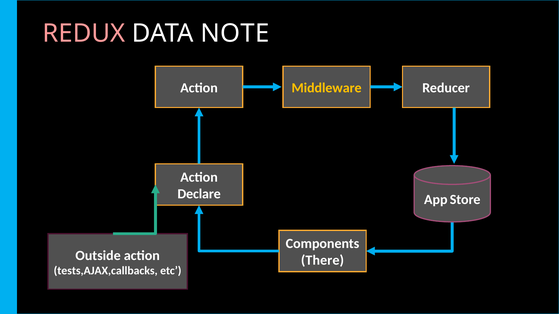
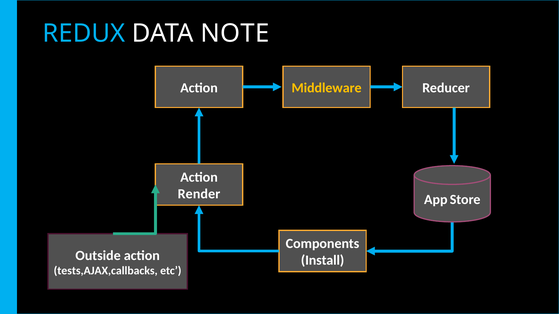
REDUX colour: pink -> light blue
Declare: Declare -> Render
There: There -> Install
